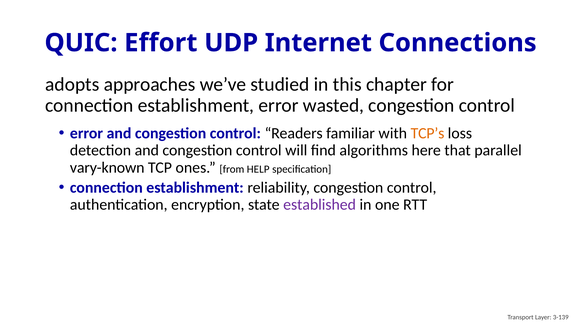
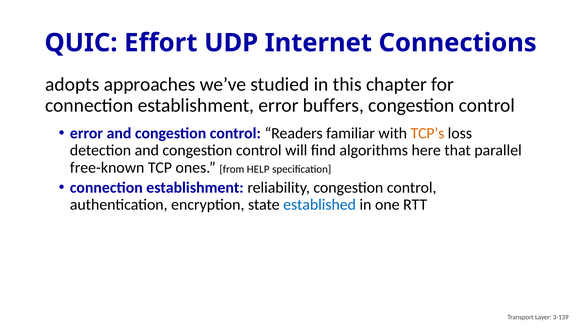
wasted: wasted -> buffers
vary-known: vary-known -> free-known
established colour: purple -> blue
